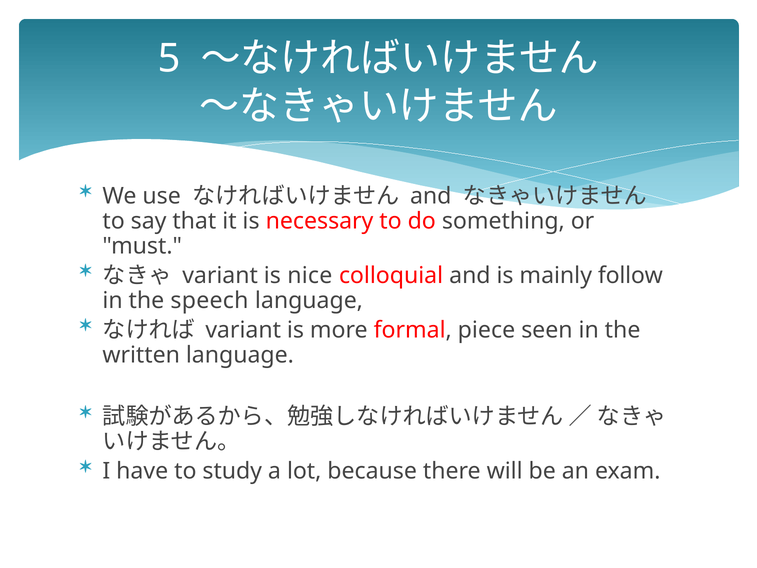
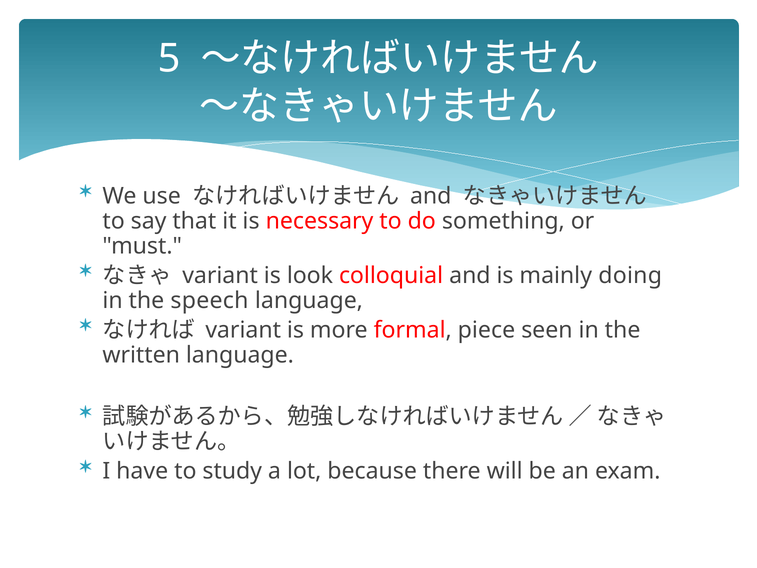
nice: nice -> look
follow: follow -> doing
